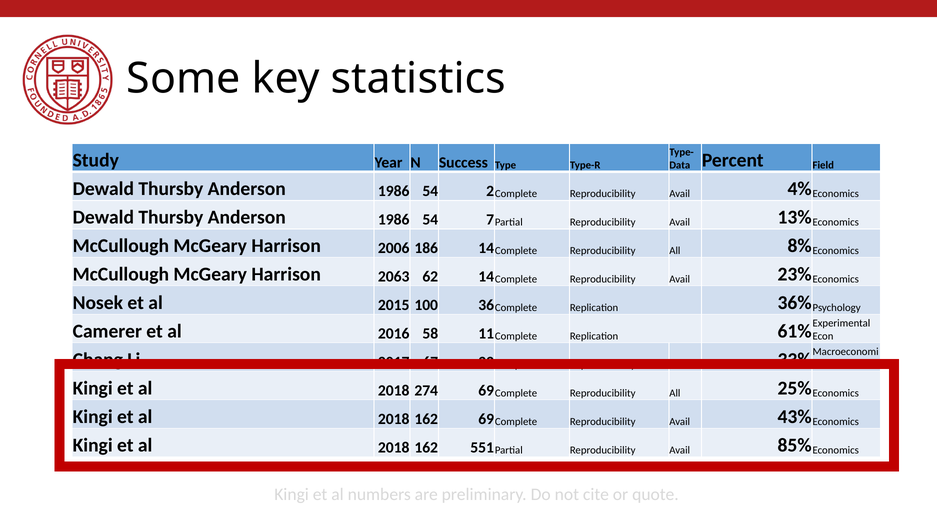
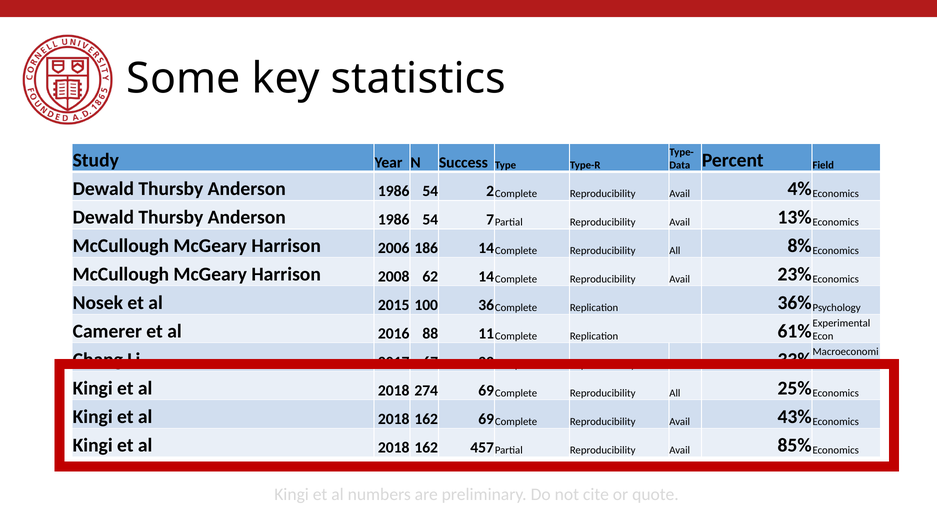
2063: 2063 -> 2008
58: 58 -> 88
551: 551 -> 457
